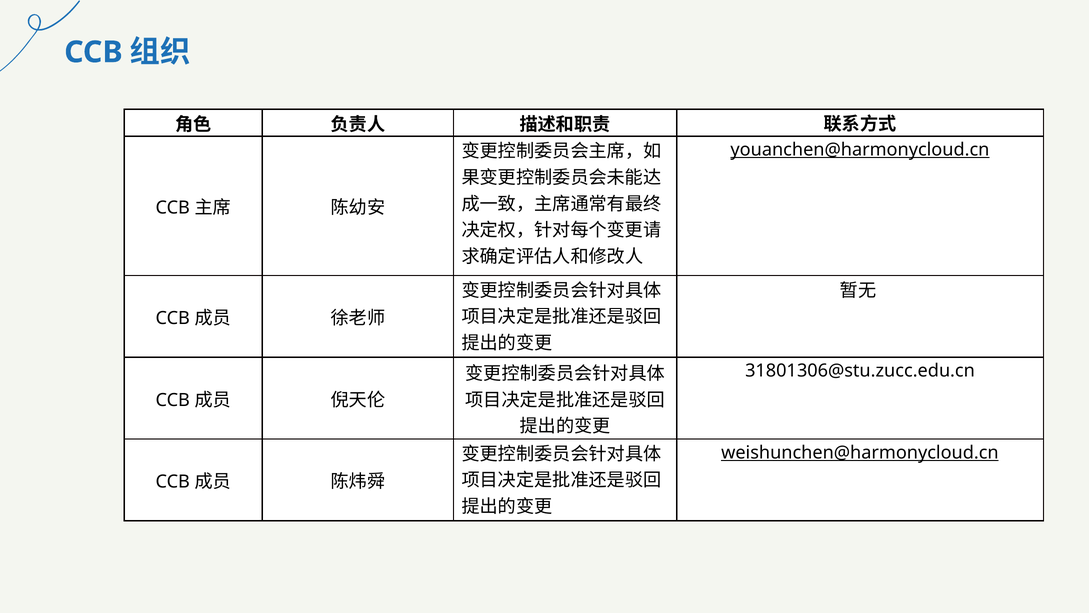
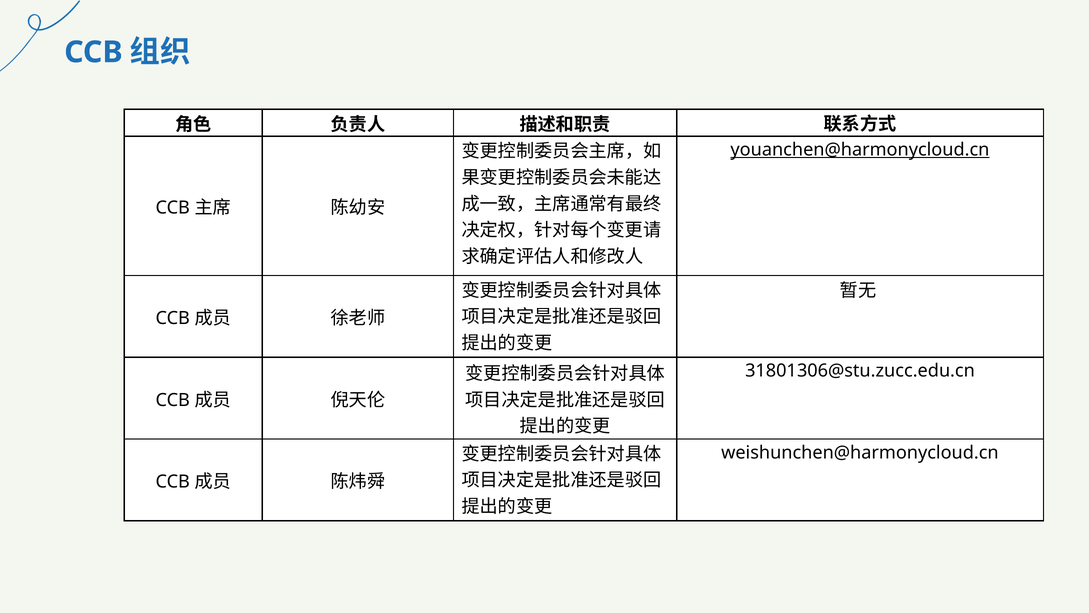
weishunchen@harmonycloud.cn underline: present -> none
